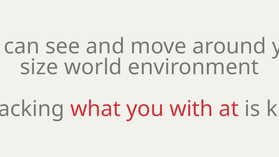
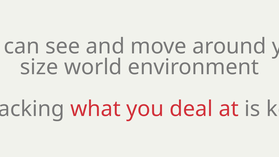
with: with -> deal
